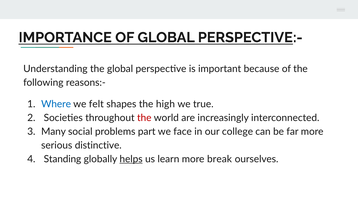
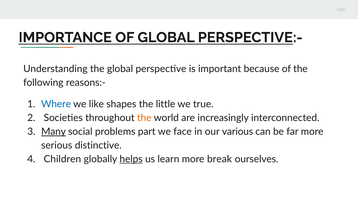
felt: felt -> like
high: high -> little
the at (144, 118) colour: red -> orange
Many underline: none -> present
college: college -> various
Standing: Standing -> Children
